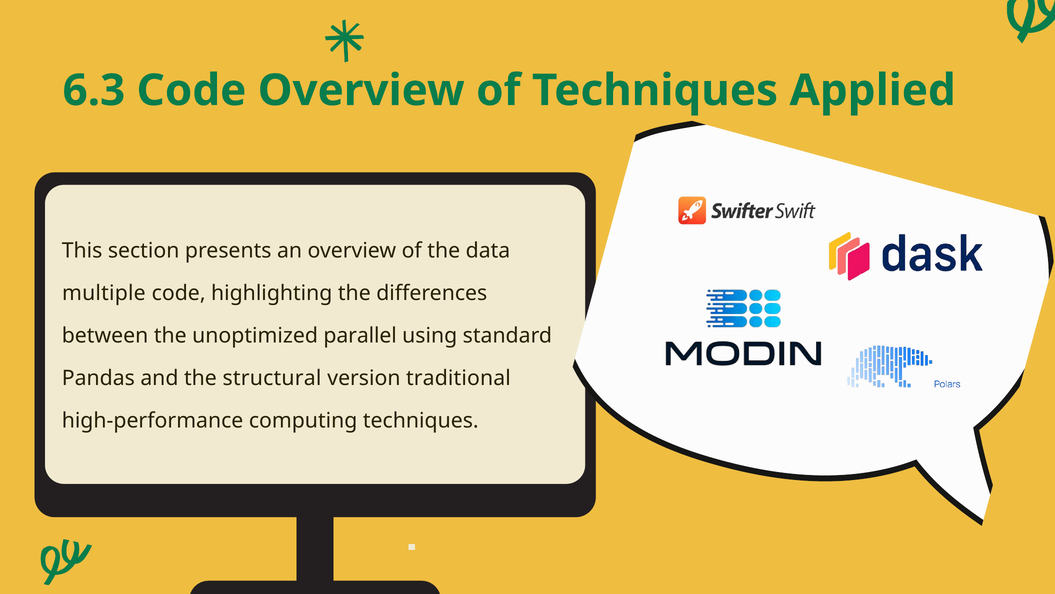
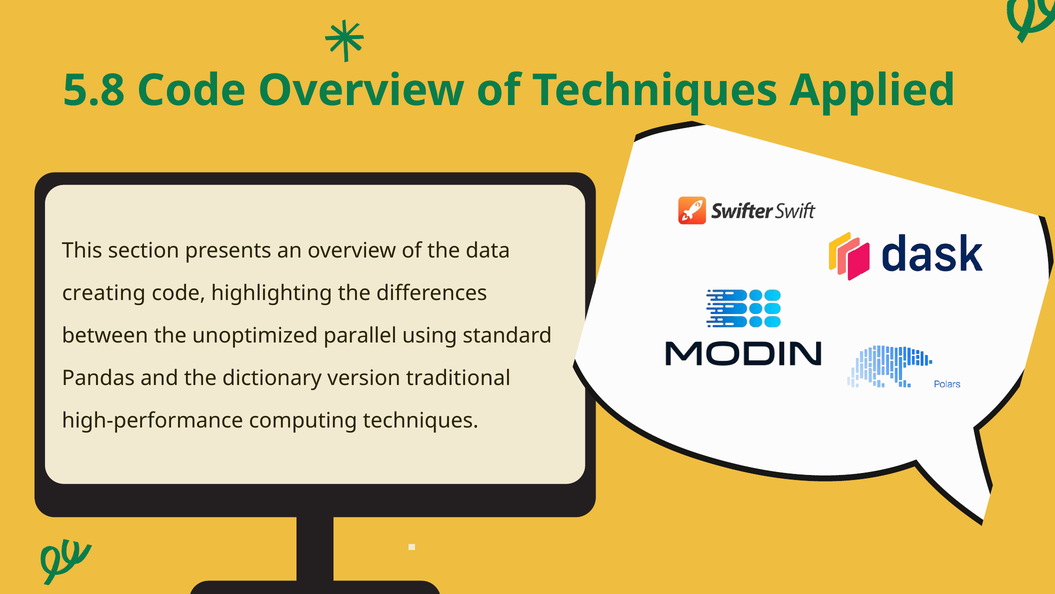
6.3: 6.3 -> 5.8
multiple: multiple -> creating
structural: structural -> dictionary
